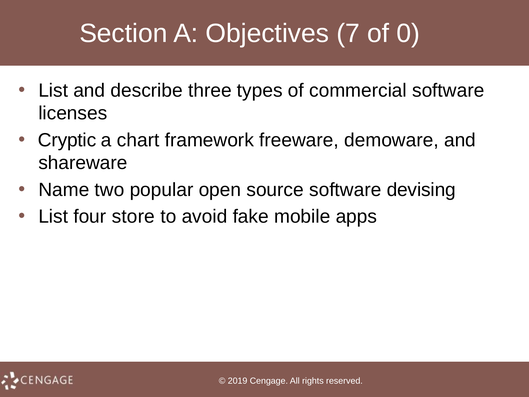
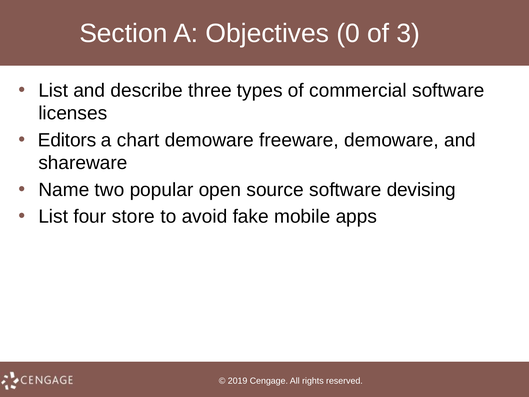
7: 7 -> 0
0: 0 -> 3
Cryptic: Cryptic -> Editors
chart framework: framework -> demoware
